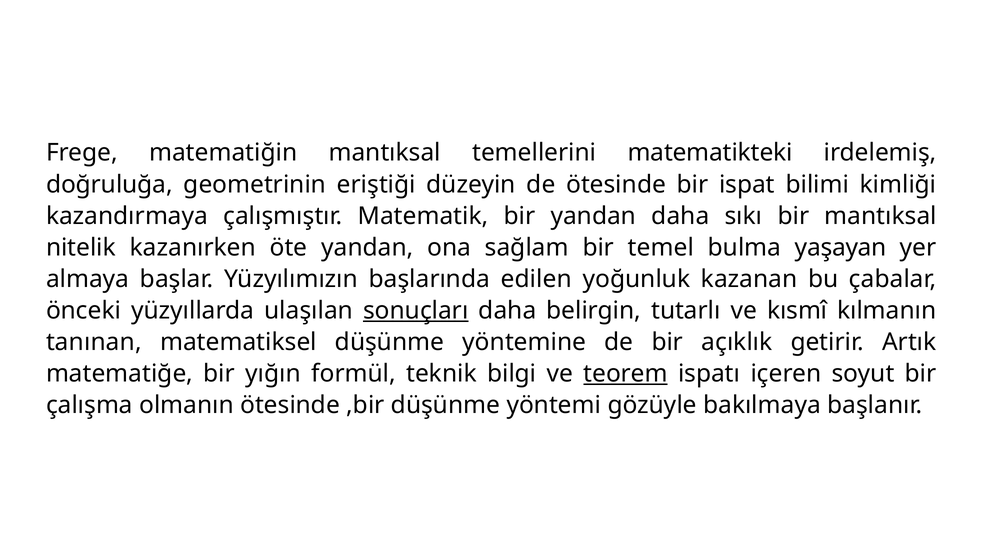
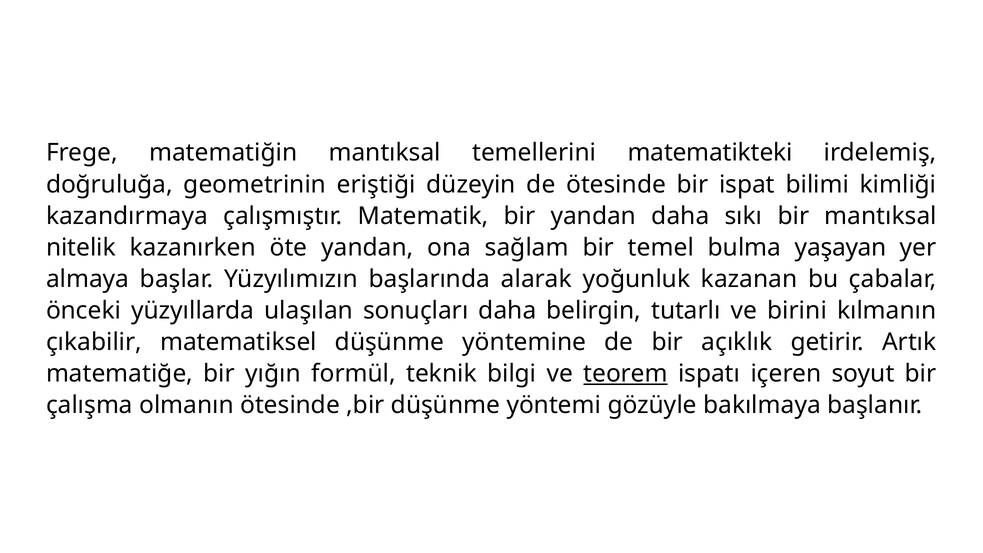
edilen: edilen -> alarak
sonuçları underline: present -> none
kısmî: kısmî -> birini
tanınan: tanınan -> çıkabilir
